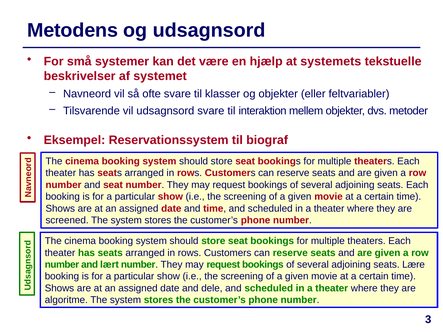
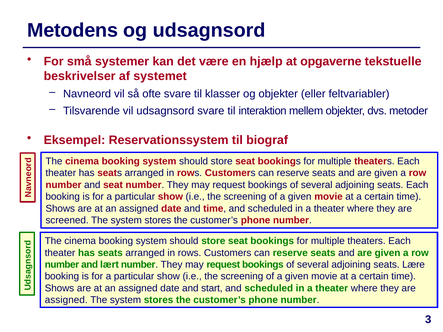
systemets: systemets -> opgaverne
dele: dele -> start
algoritme at (66, 300): algoritme -> assigned
